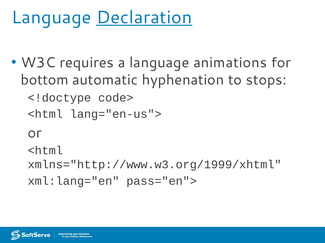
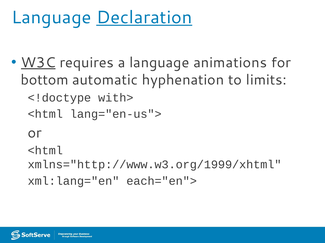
W3C underline: none -> present
stops: stops -> limits
code>: code> -> with>
pass="en">: pass="en"> -> each="en">
